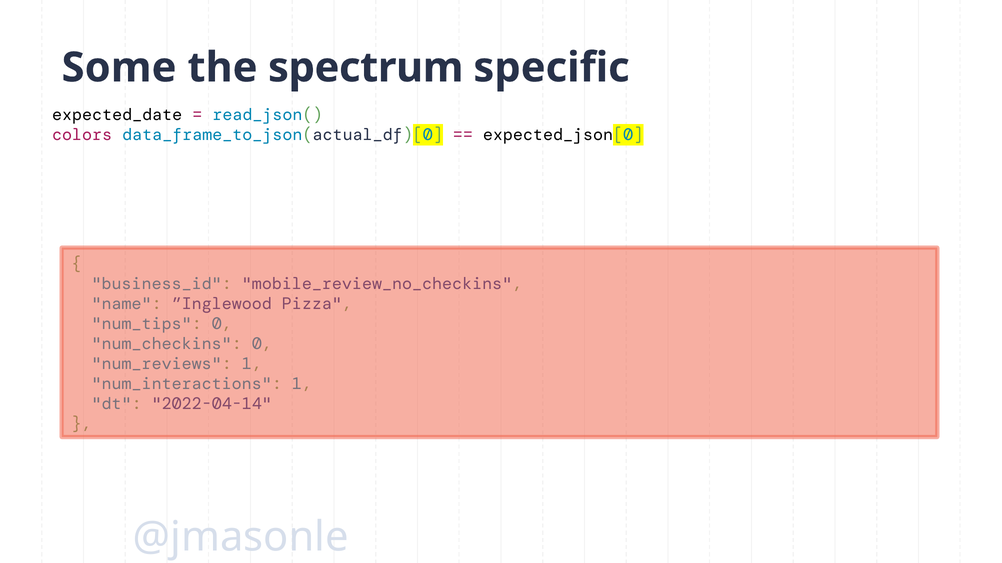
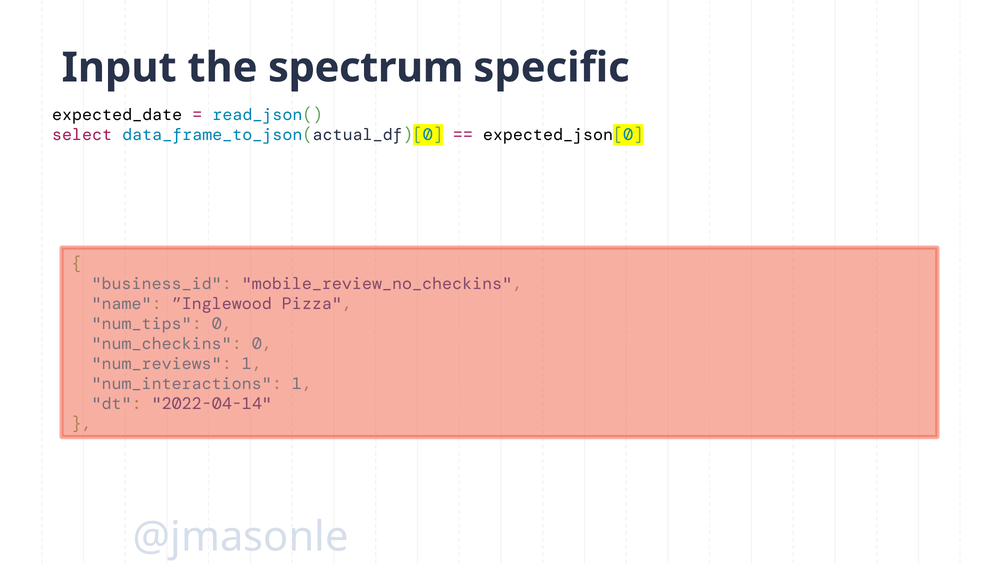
Some: Some -> Input
colors: colors -> select
